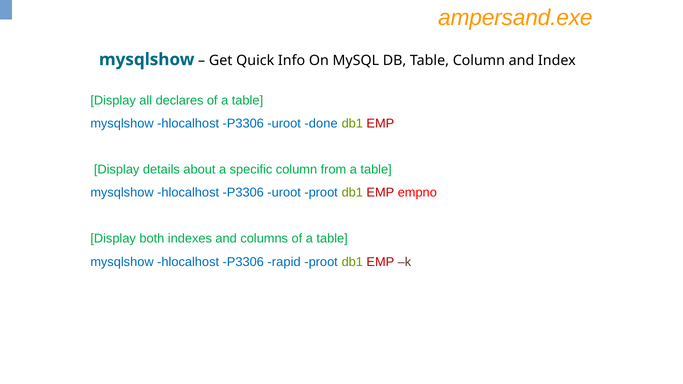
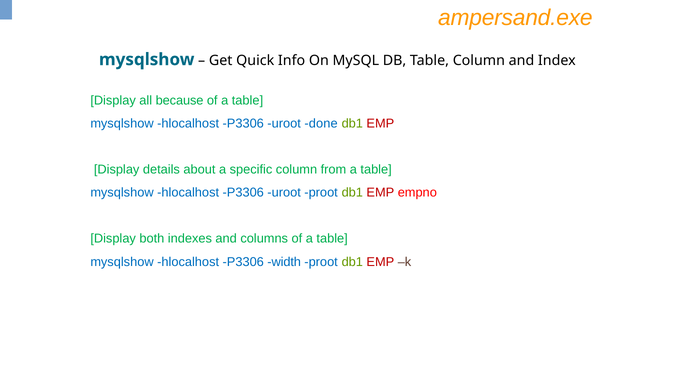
declares: declares -> because
rapid: rapid -> width
